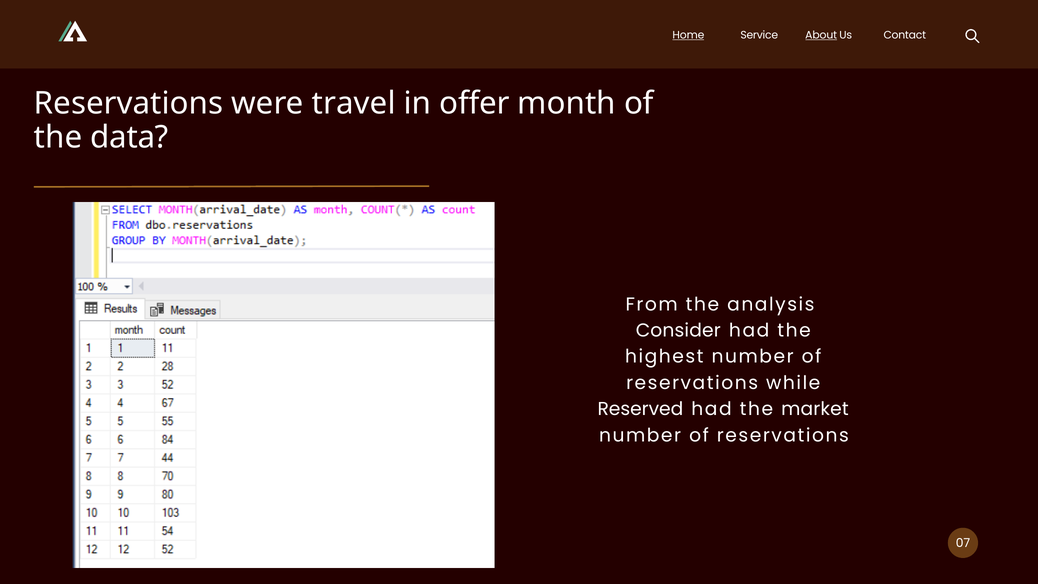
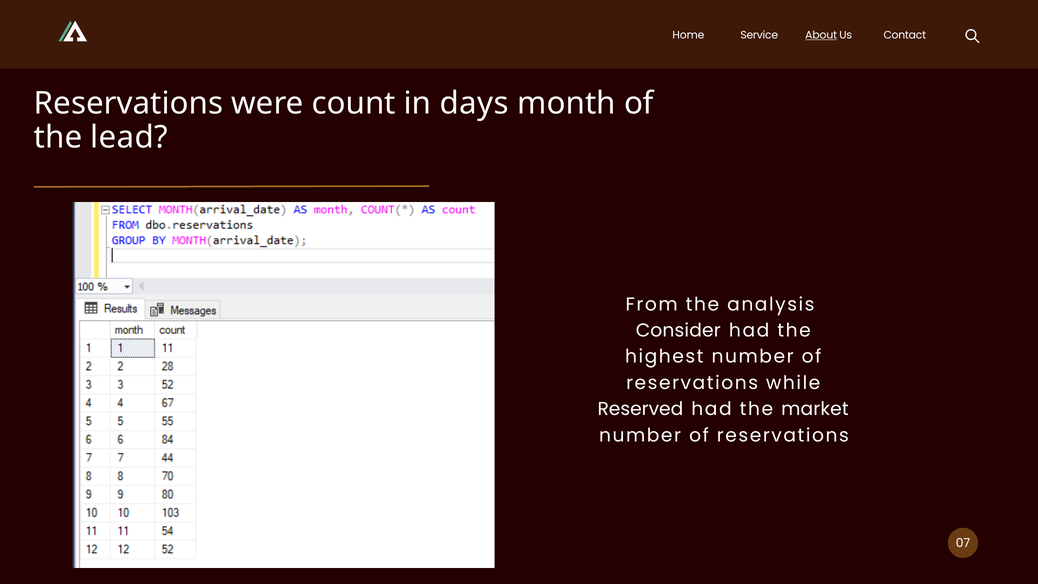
Home underline: present -> none
travel: travel -> count
offer: offer -> days
data: data -> lead
